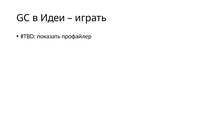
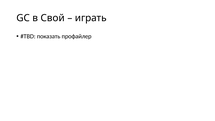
Идеи: Идеи -> Свой
